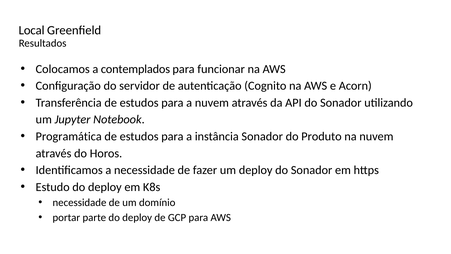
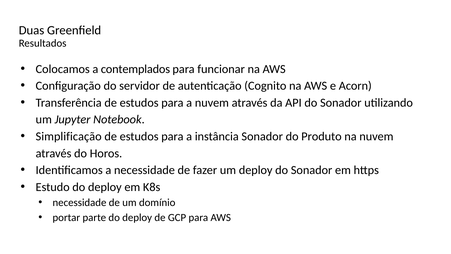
Local: Local -> Duas
Programática: Programática -> Simplificação
